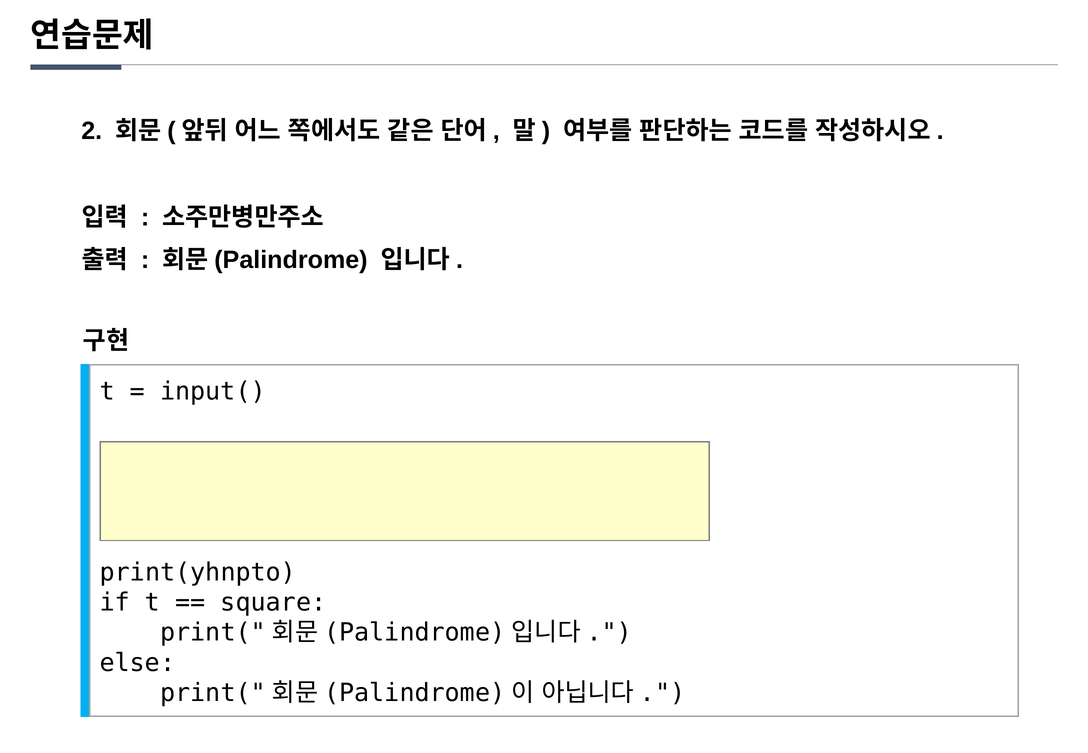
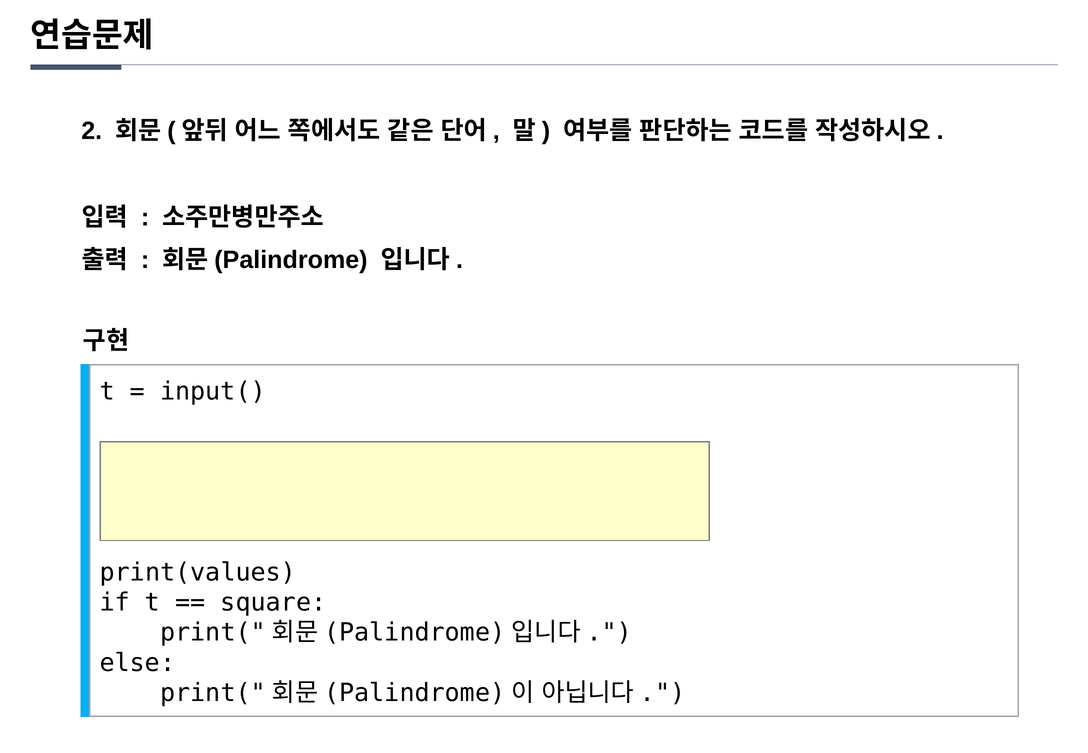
print(yhnpto: print(yhnpto -> print(values
